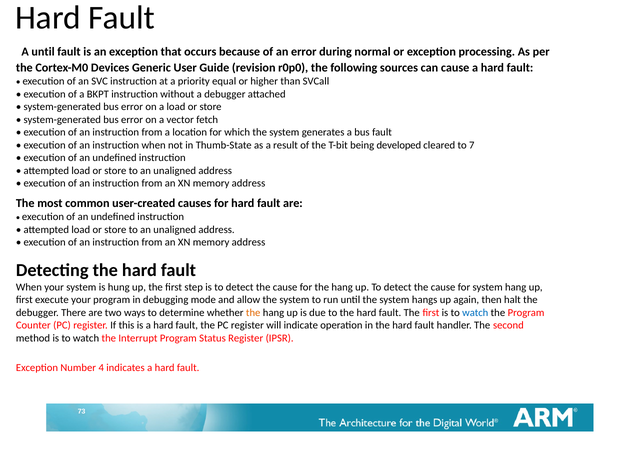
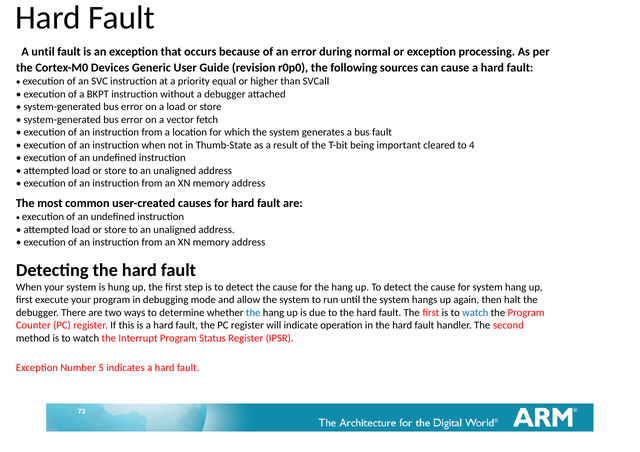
developed: developed -> important
7: 7 -> 4
the at (253, 313) colour: orange -> blue
4: 4 -> 5
